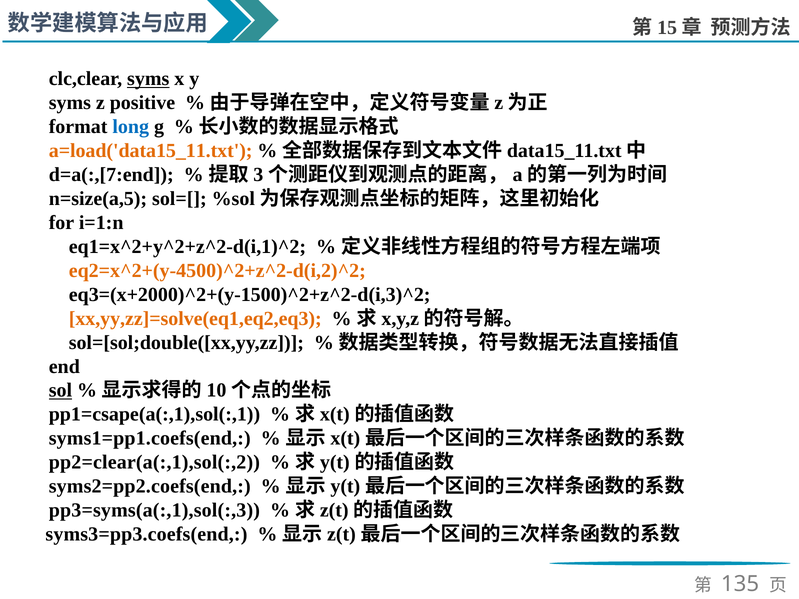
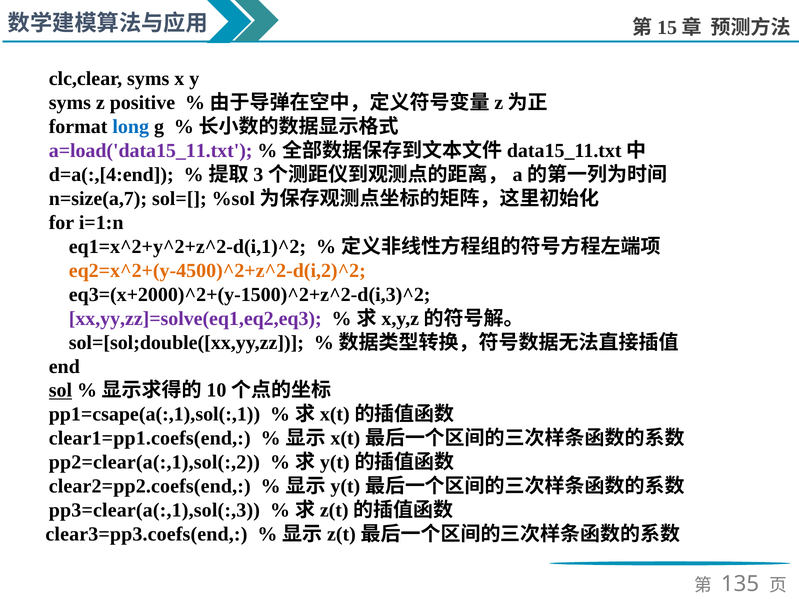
syms at (148, 79) underline: present -> none
a=load('data15_11.txt colour: orange -> purple
d=a(:,[7:end: d=a(:,[7:end -> d=a(:,[4:end
n=size(a,5: n=size(a,5 -> n=size(a,7
xx,yy,zz]=solve(eq1,eq2,eq3 colour: orange -> purple
syms1=pp1.coefs(end: syms1=pp1.coefs(end -> clear1=pp1.coefs(end
syms2=pp2.coefs(end: syms2=pp2.coefs(end -> clear2=pp2.coefs(end
pp3=syms(a(:,1),sol(:,3: pp3=syms(a(:,1),sol(:,3 -> pp3=clear(a(:,1),sol(:,3
syms3=pp3.coefs(end: syms3=pp3.coefs(end -> clear3=pp3.coefs(end
